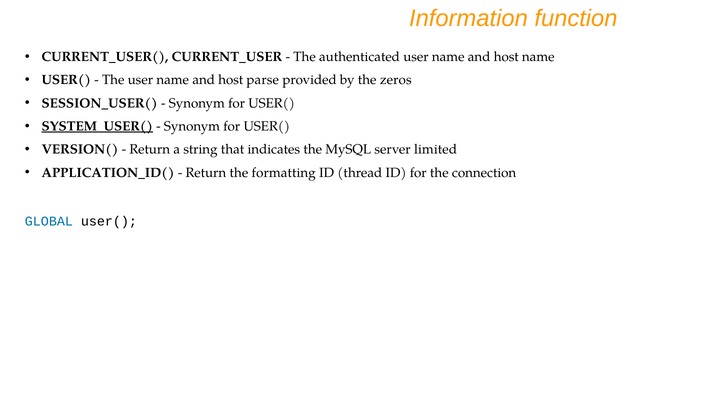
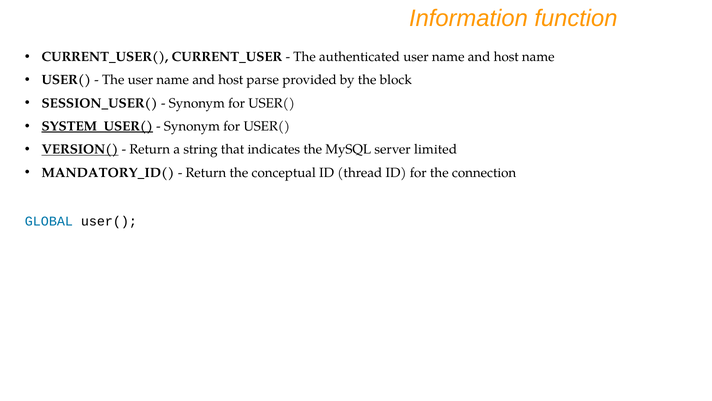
zeros: zeros -> block
VERSION( underline: none -> present
APPLICATION_ID(: APPLICATION_ID( -> MANDATORY_ID(
formatting: formatting -> conceptual
